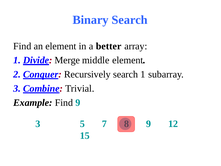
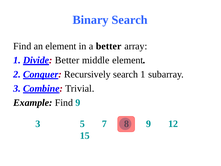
Merge at (67, 60): Merge -> Better
